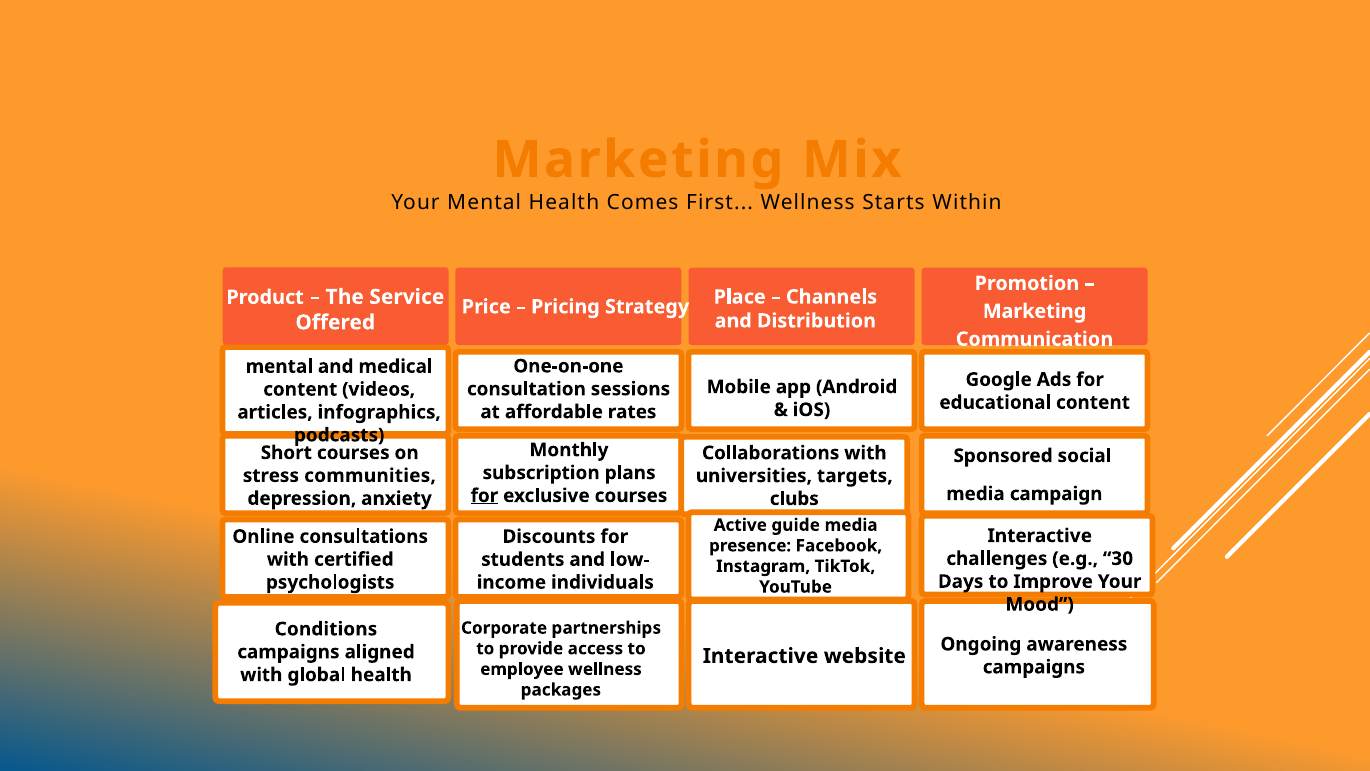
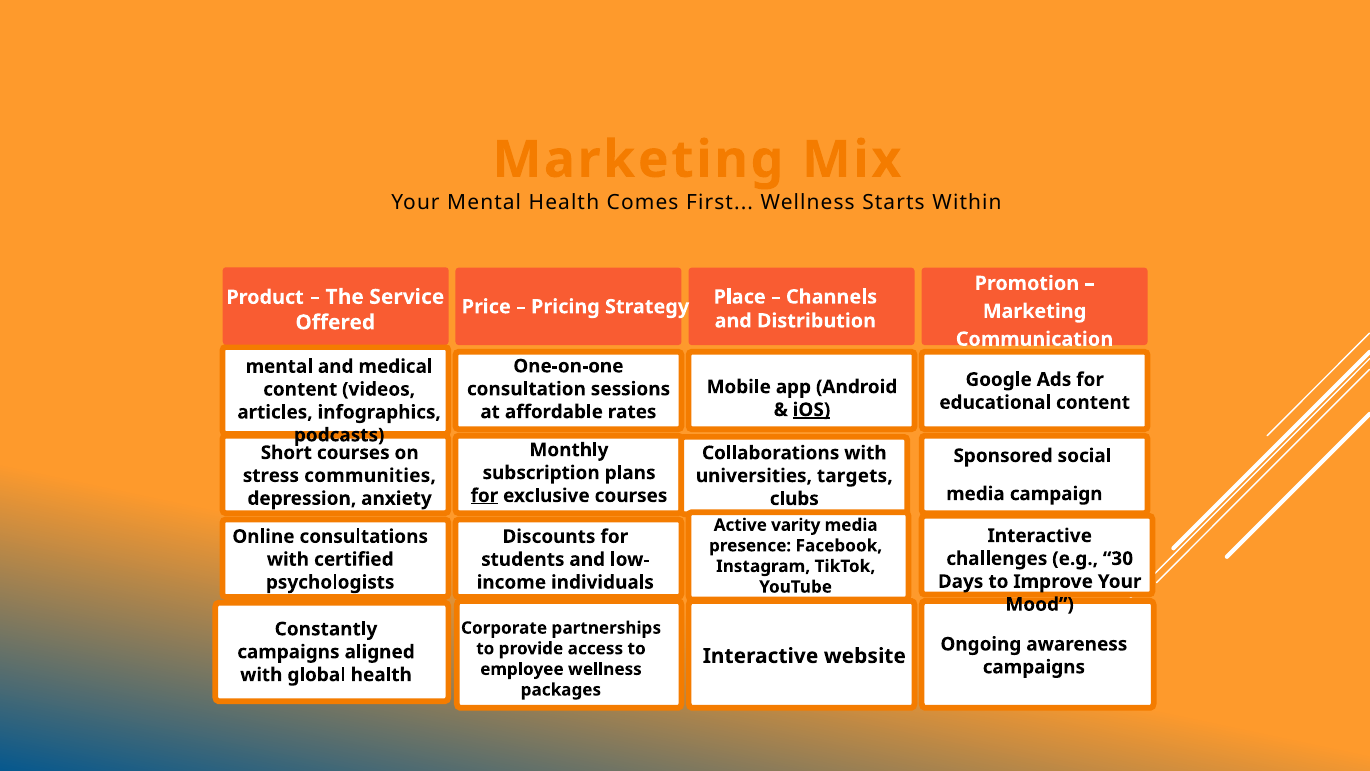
iOS underline: none -> present
guide: guide -> varity
Conditions: Conditions -> Constantly
